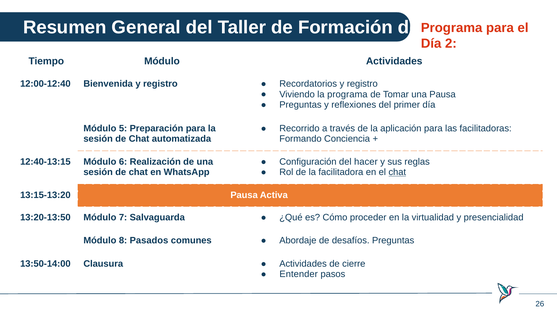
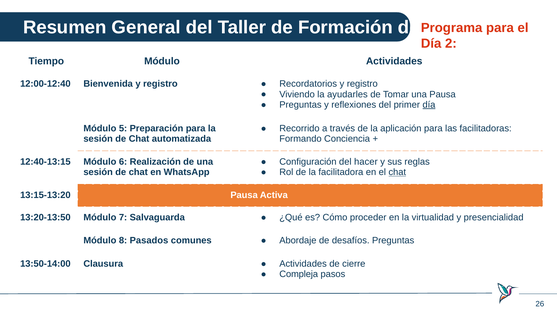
la programa: programa -> ayudarles
día at (429, 105) underline: none -> present
Entender: Entender -> Compleja
